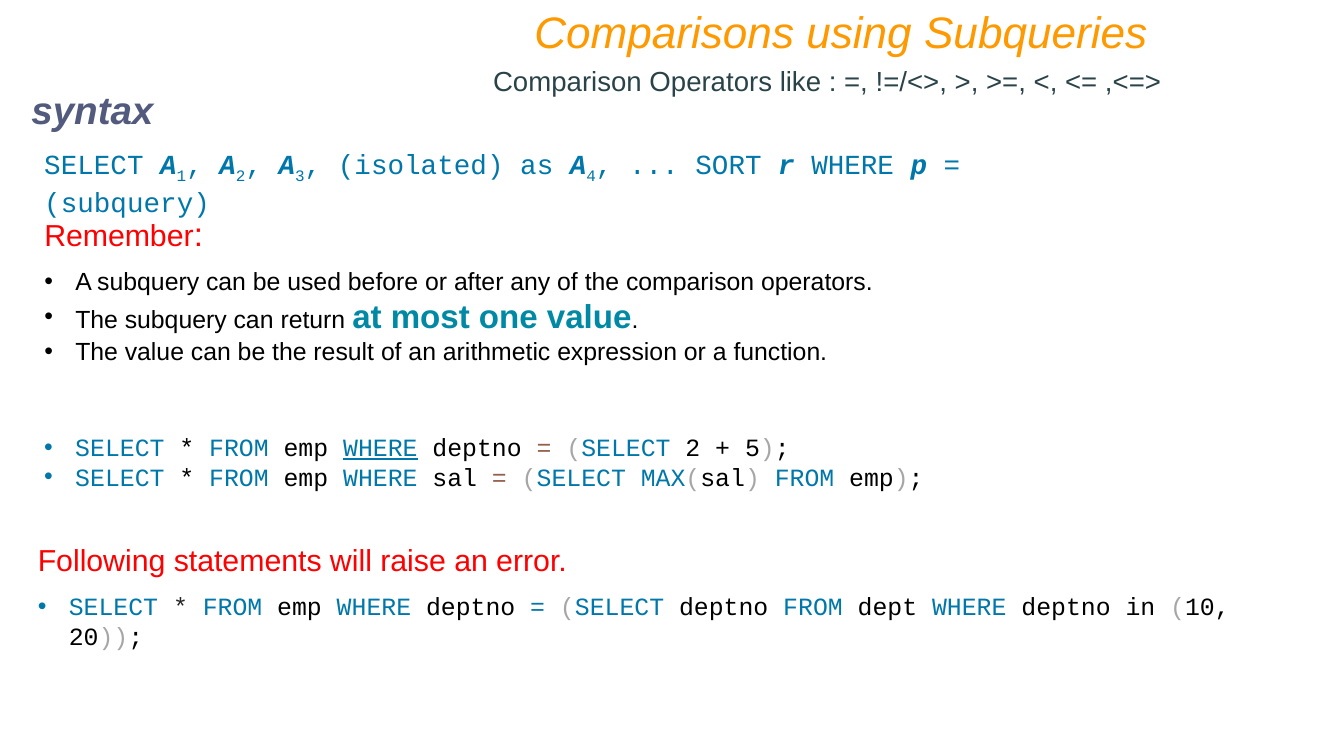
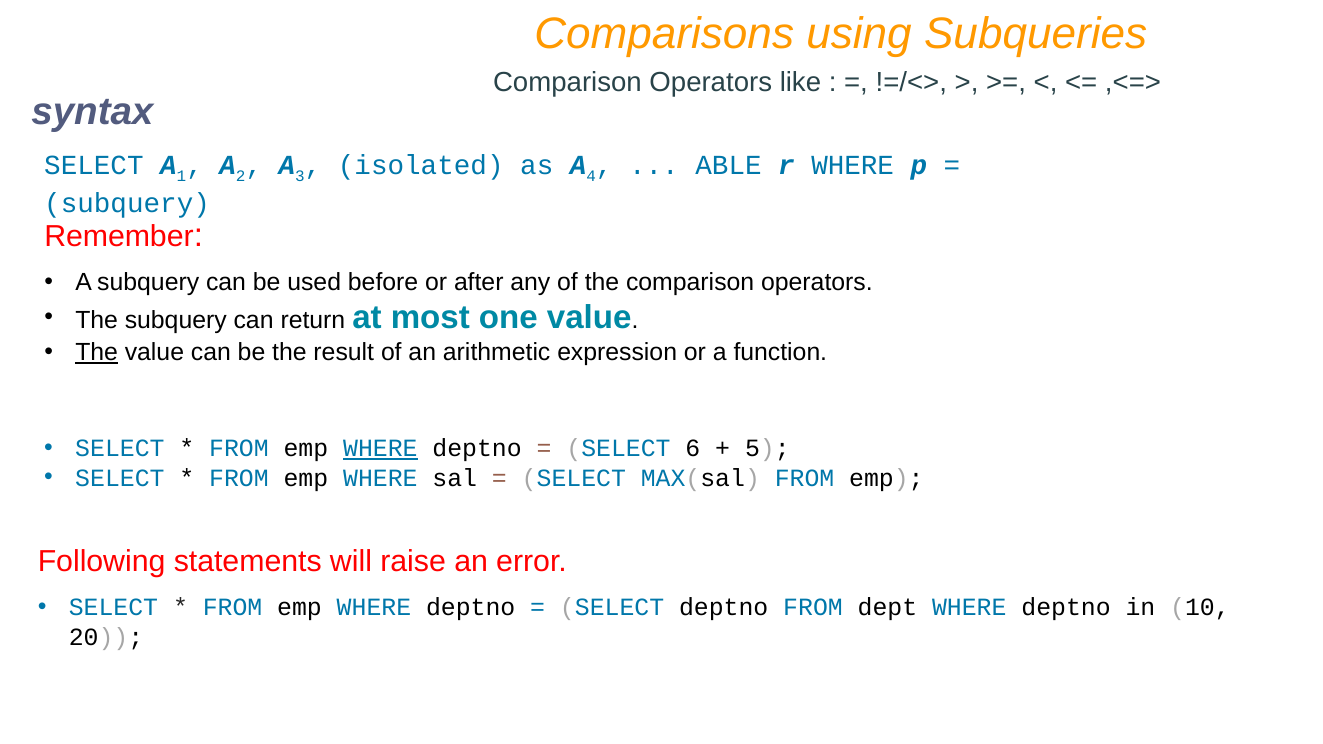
SORT: SORT -> ABLE
The at (97, 352) underline: none -> present
SELECT 2: 2 -> 6
